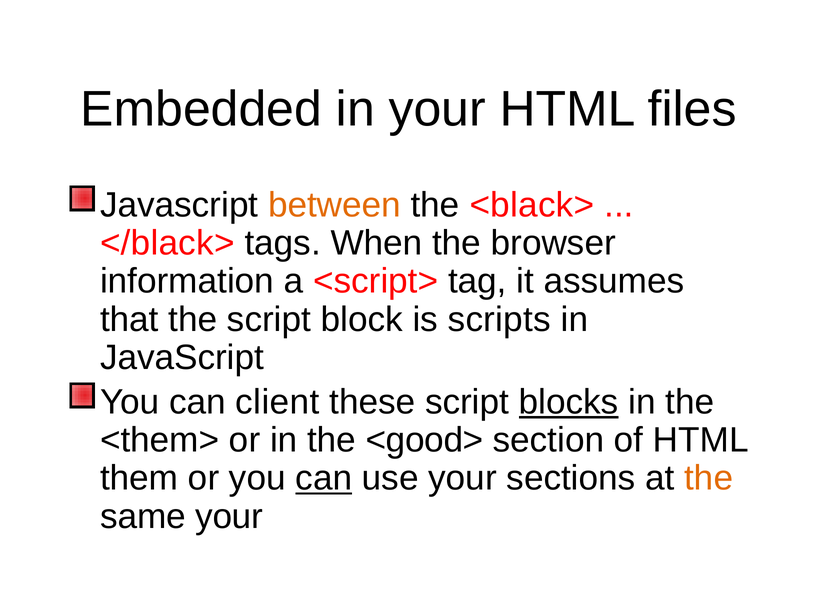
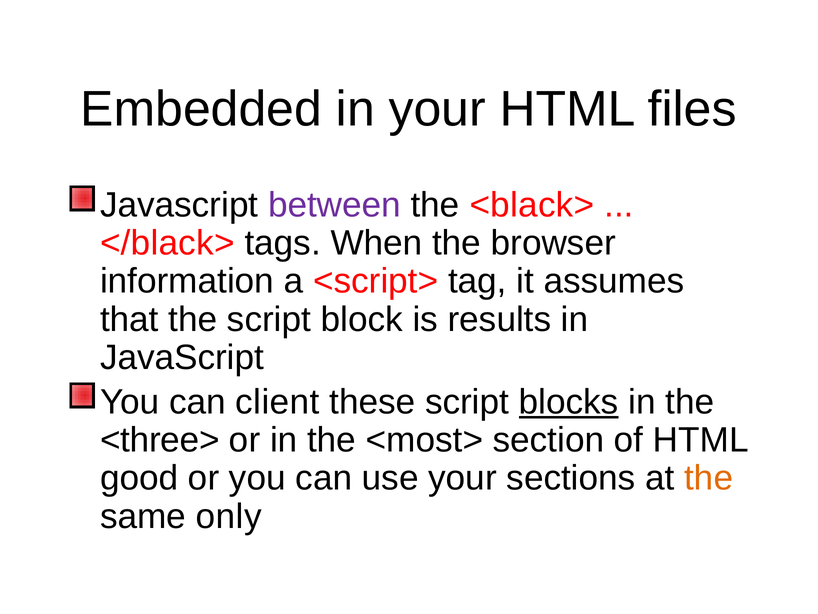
between colour: orange -> purple
scripts: scripts -> results
<them>: <them> -> <three>
<good>: <good> -> <most>
them: them -> good
can at (324, 478) underline: present -> none
same your: your -> only
